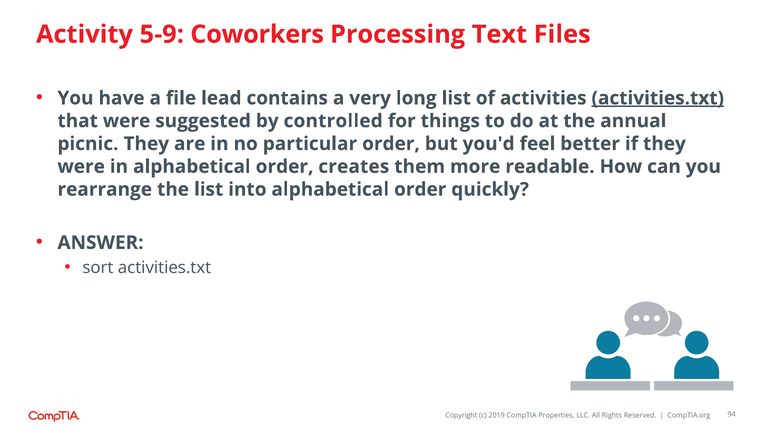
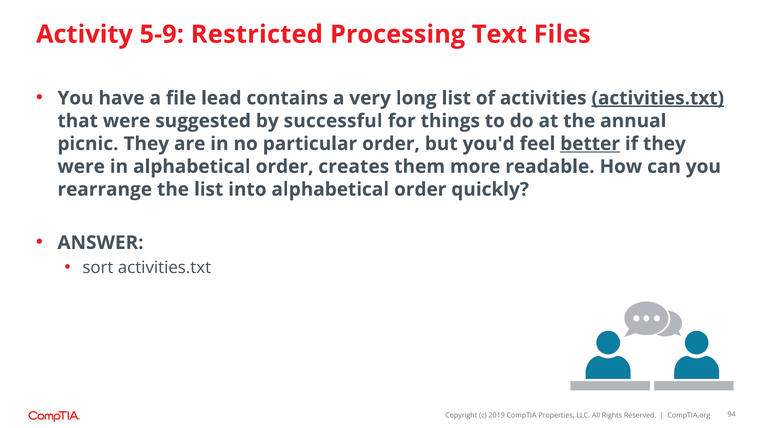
Coworkers: Coworkers -> Restricted
controlled: controlled -> successful
better underline: none -> present
